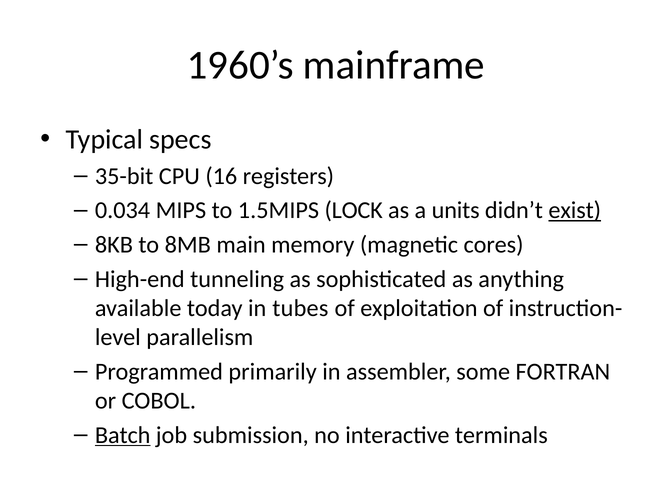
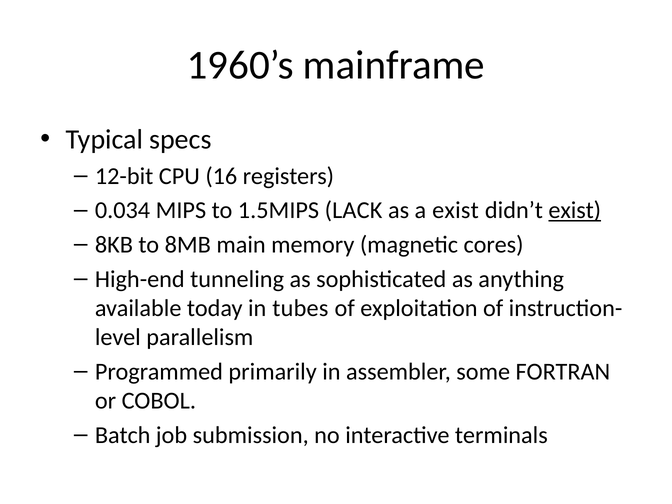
35-bit: 35-bit -> 12-bit
LOCK: LOCK -> LACK
a units: units -> exist
Batch underline: present -> none
